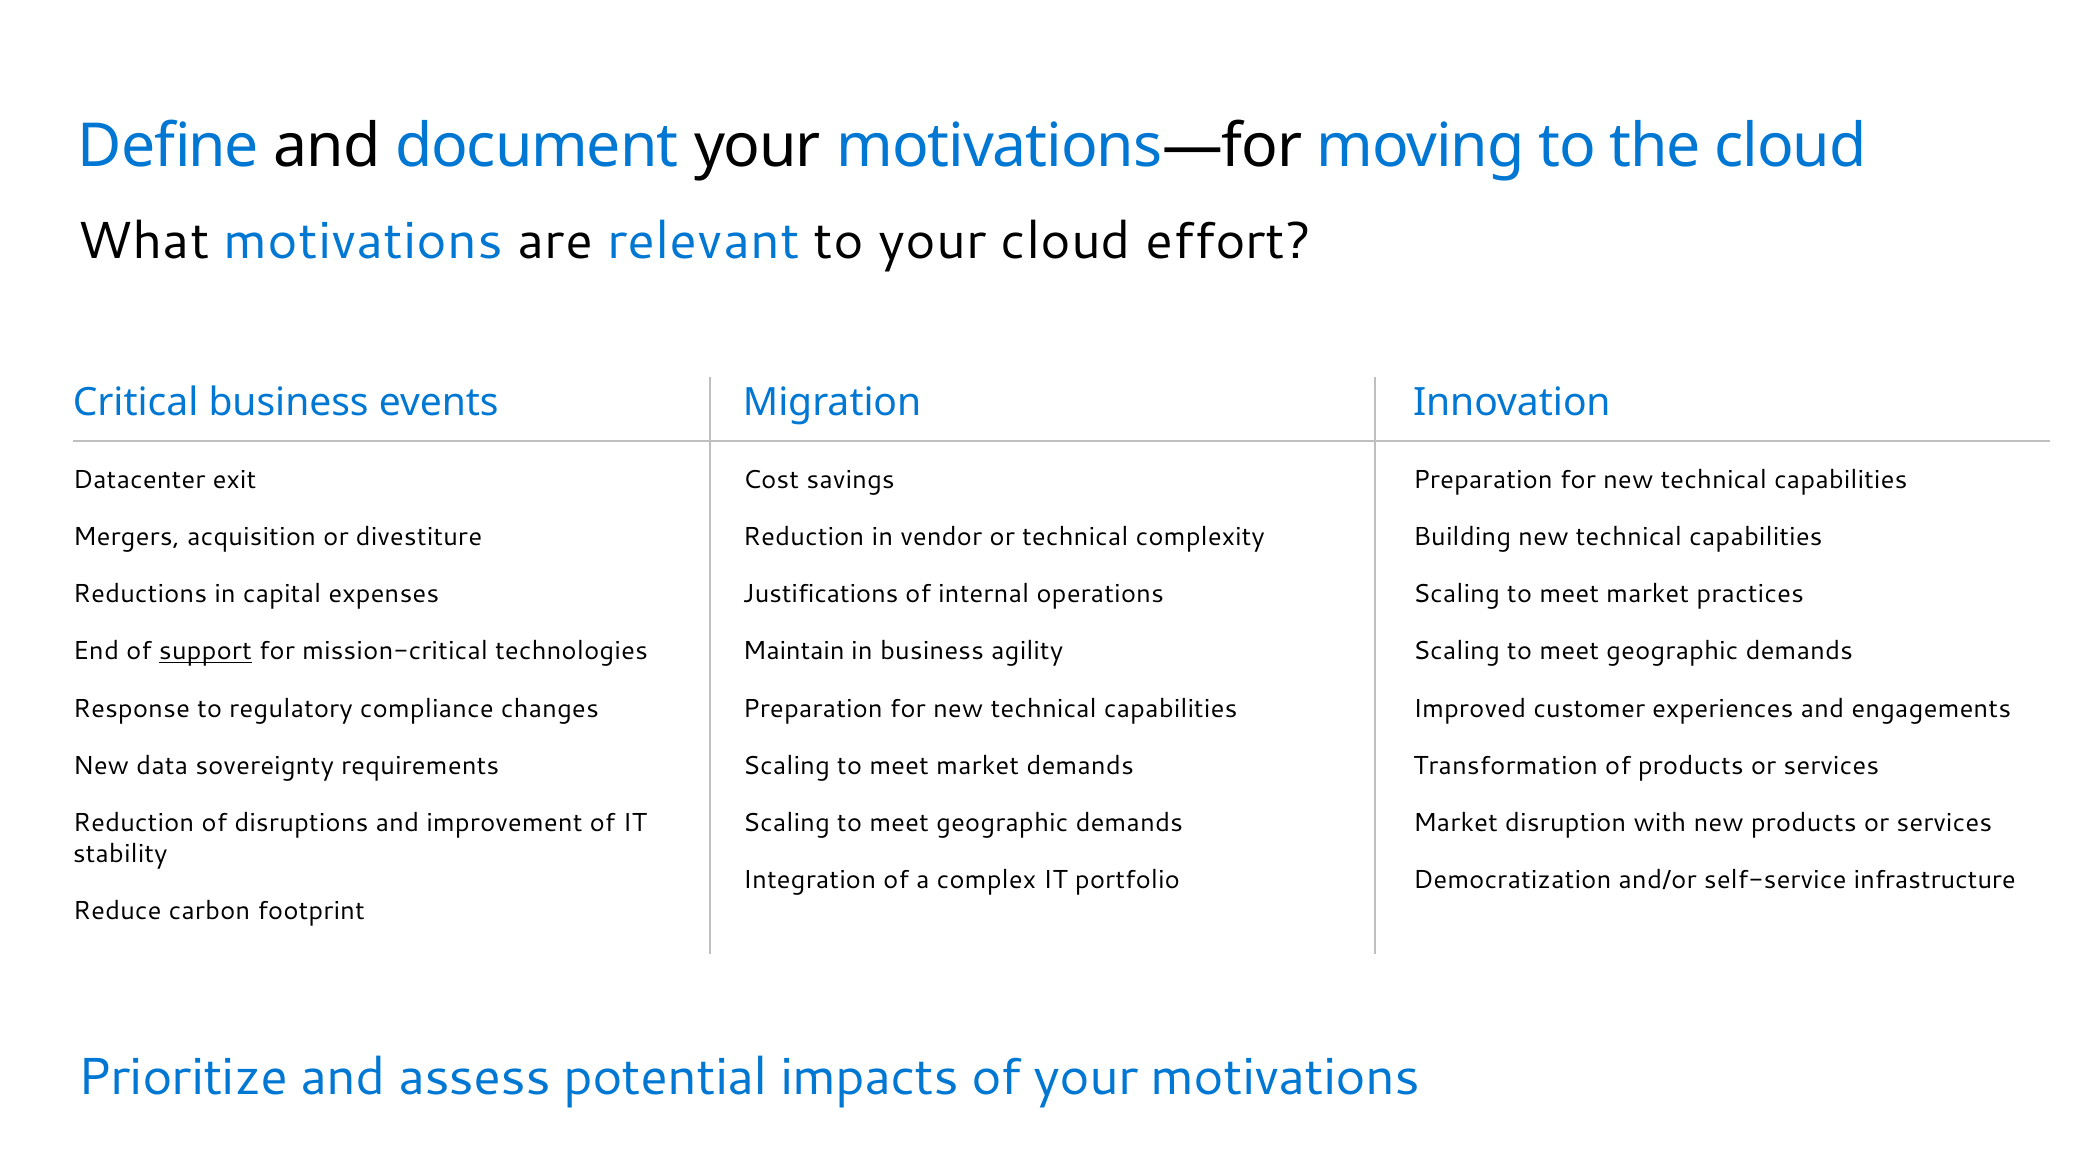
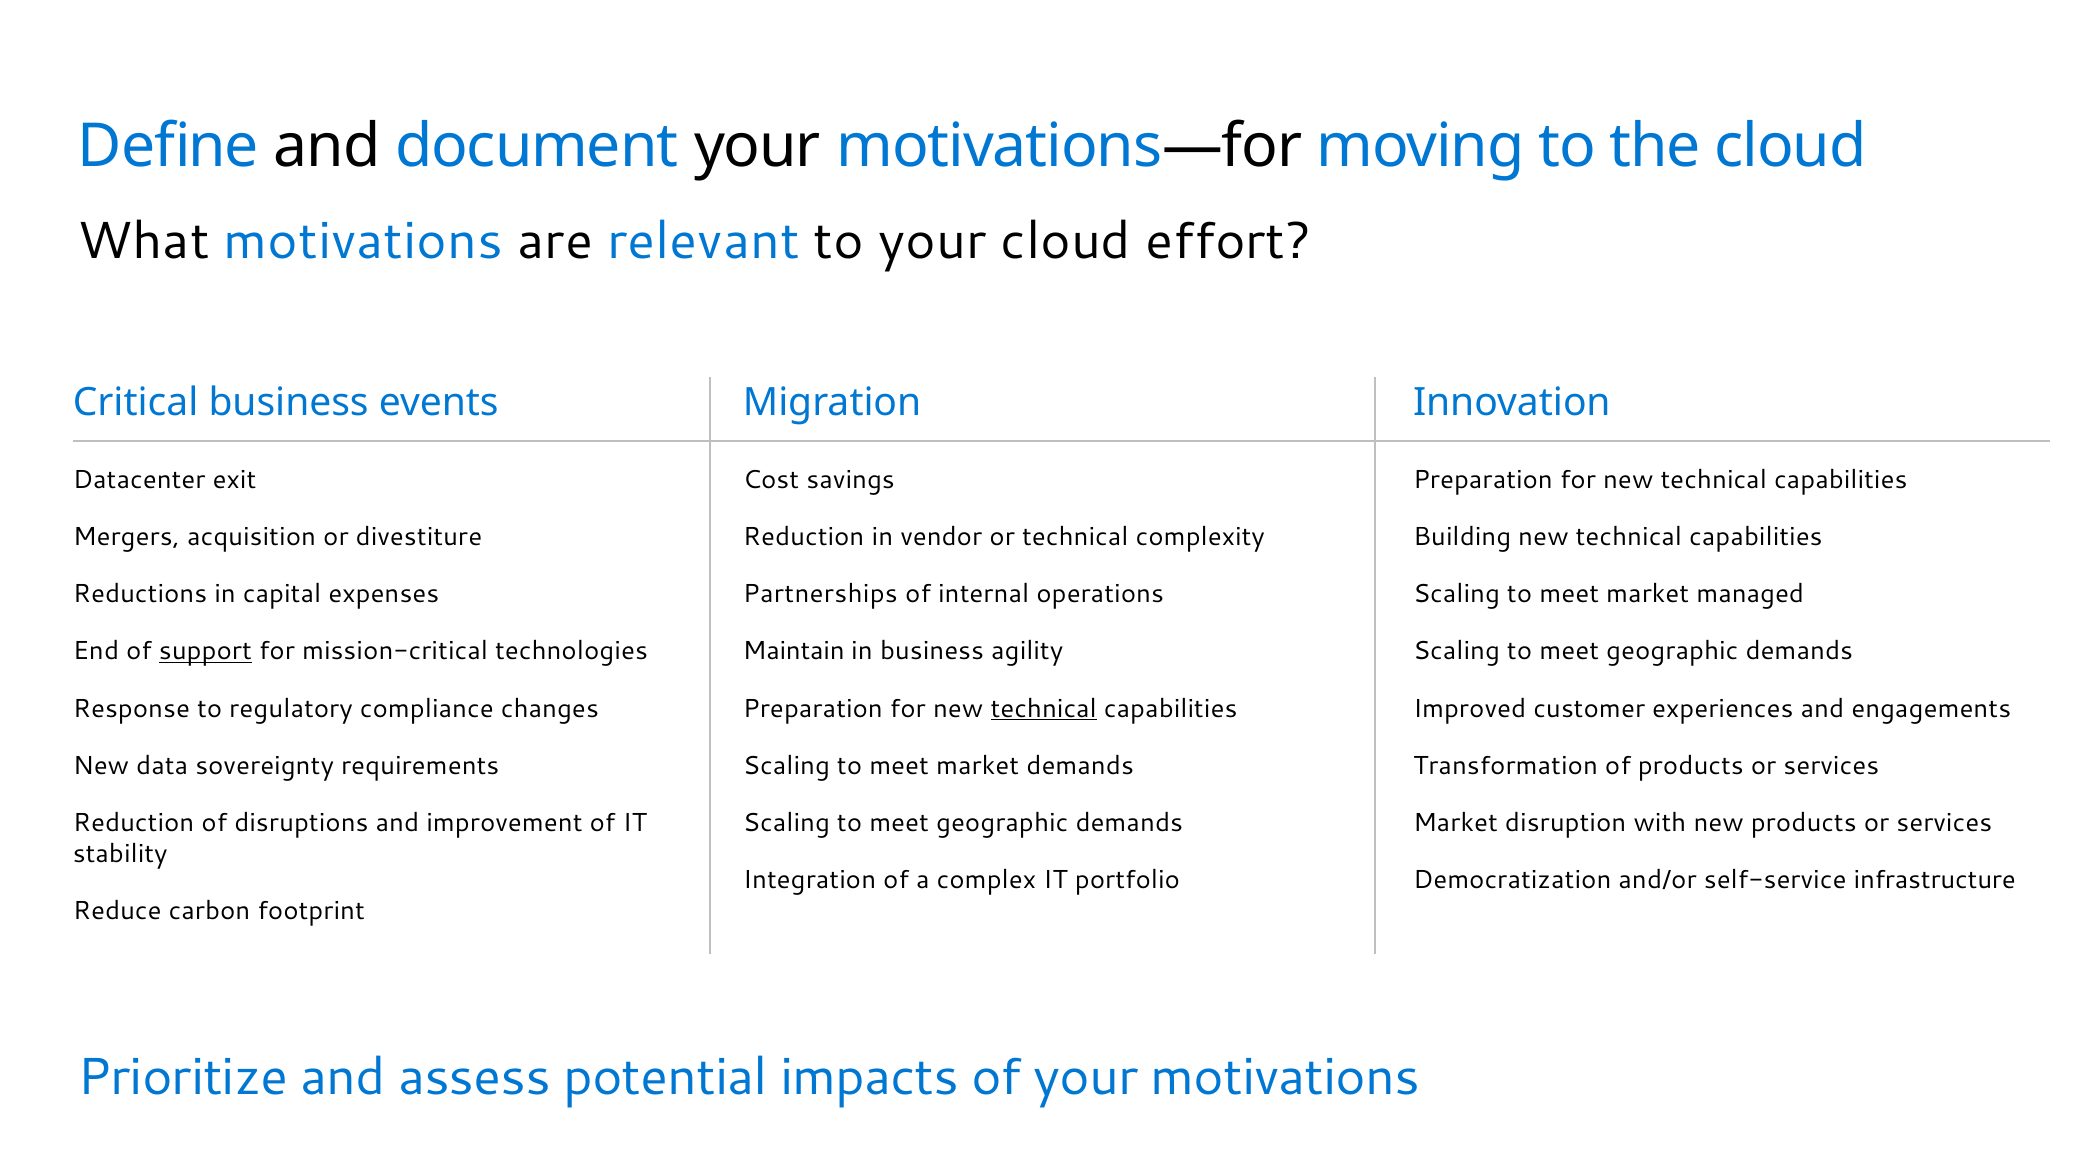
Justifications: Justifications -> Partnerships
practices: practices -> managed
technical at (1044, 709) underline: none -> present
